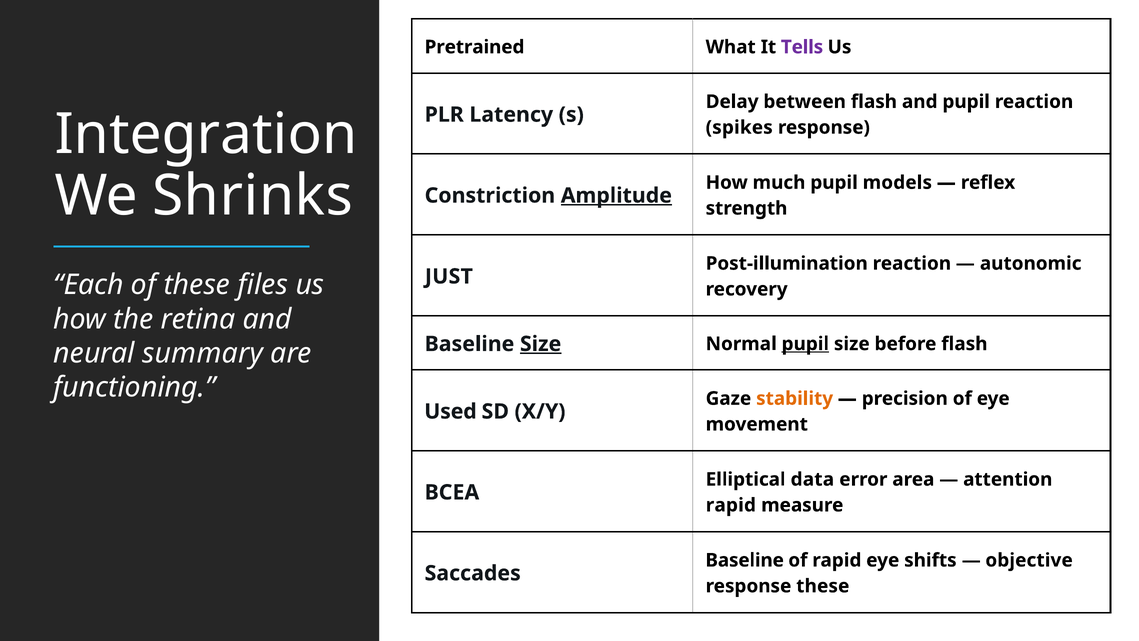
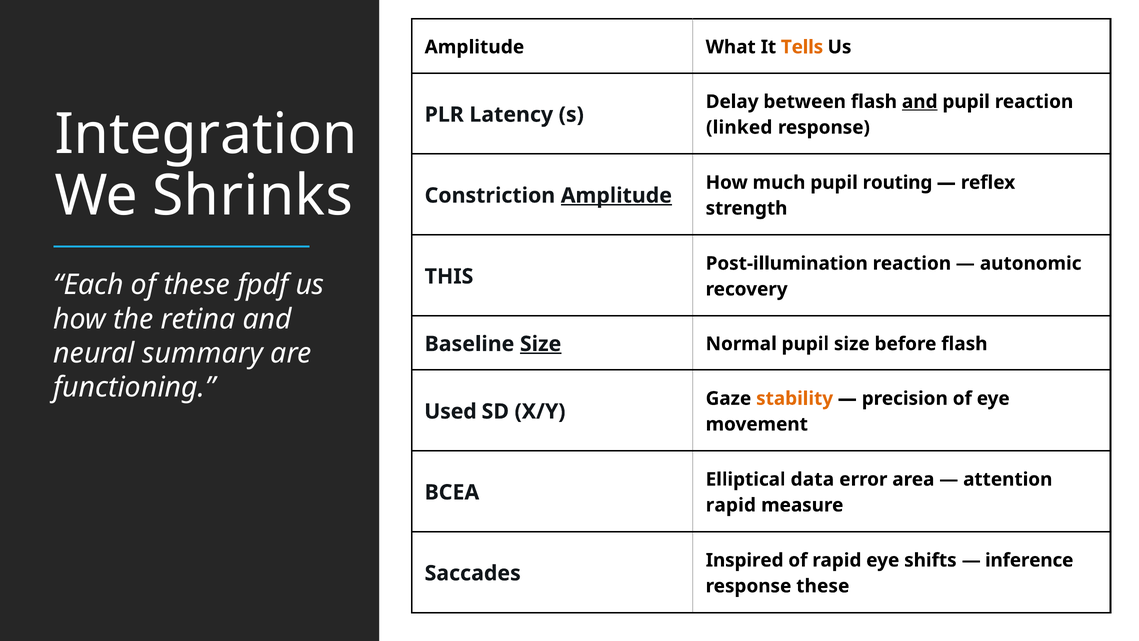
Pretrained at (475, 47): Pretrained -> Amplitude
Tells colour: purple -> orange
and at (920, 102) underline: none -> present
spikes: spikes -> linked
models: models -> routing
JUST: JUST -> THIS
files: files -> fpdf
pupil at (805, 344) underline: present -> none
Baseline at (745, 560): Baseline -> Inspired
objective: objective -> inference
